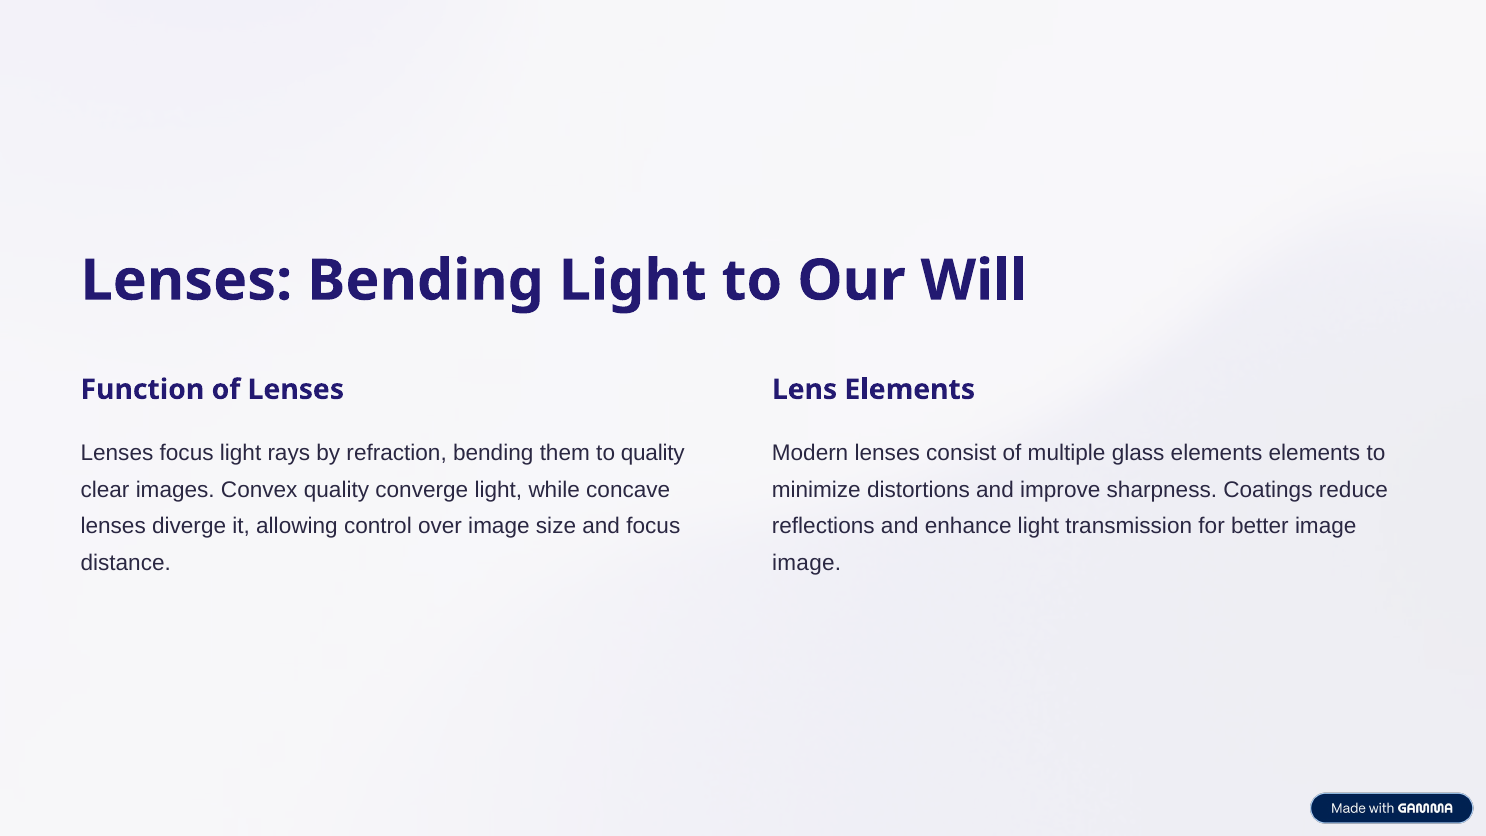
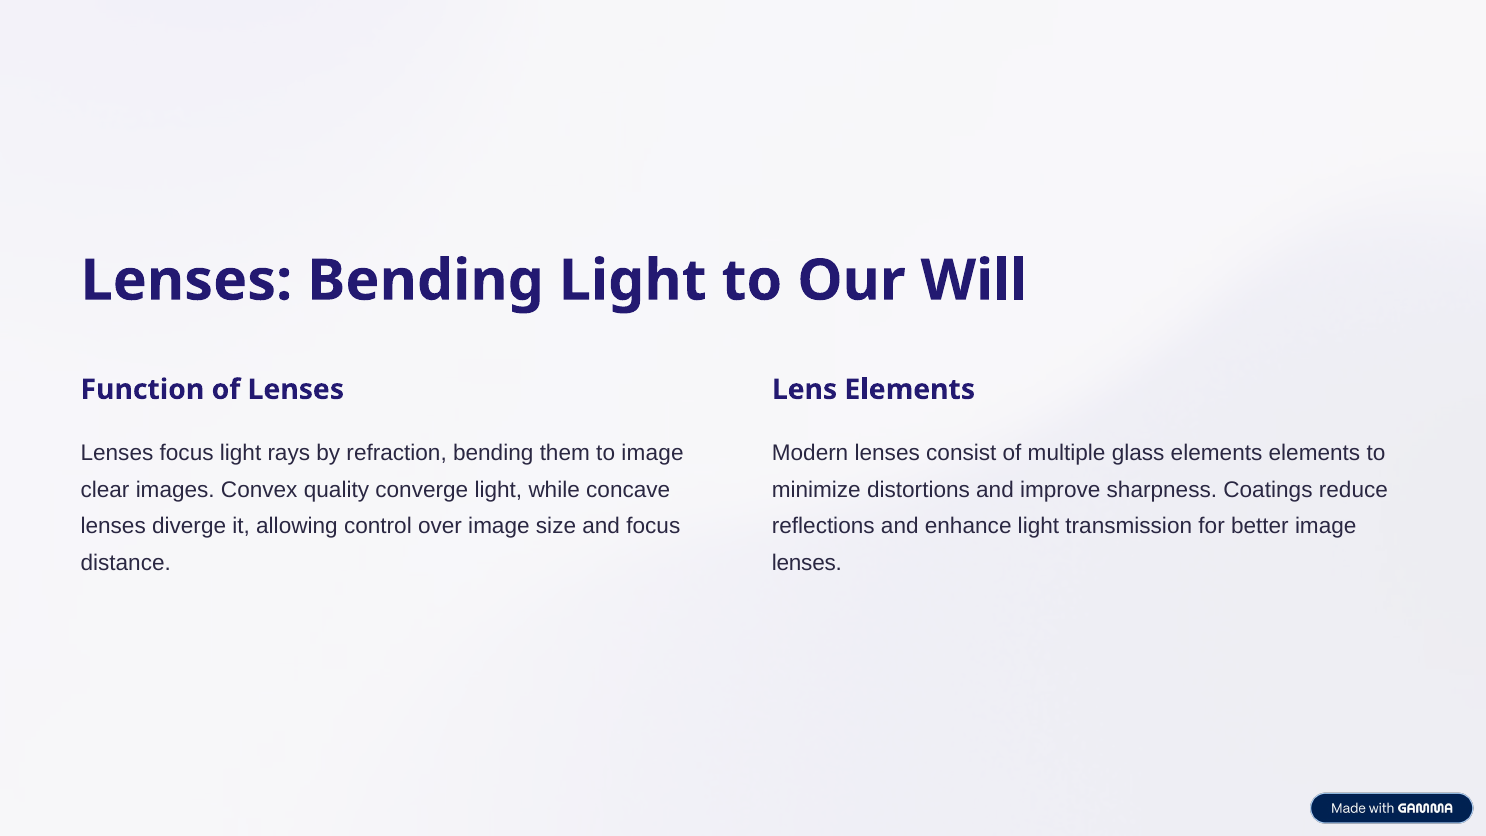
to quality: quality -> image
image at (807, 563): image -> lenses
